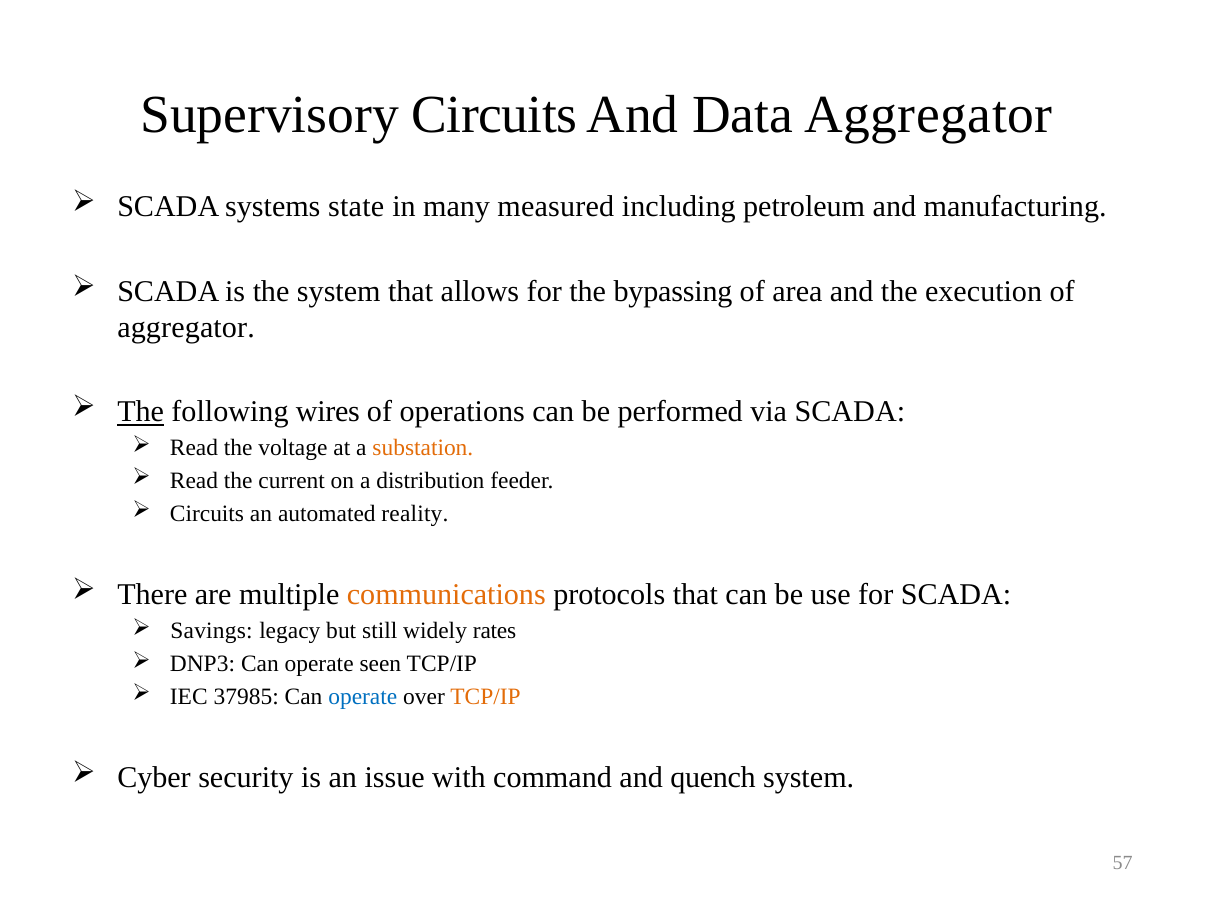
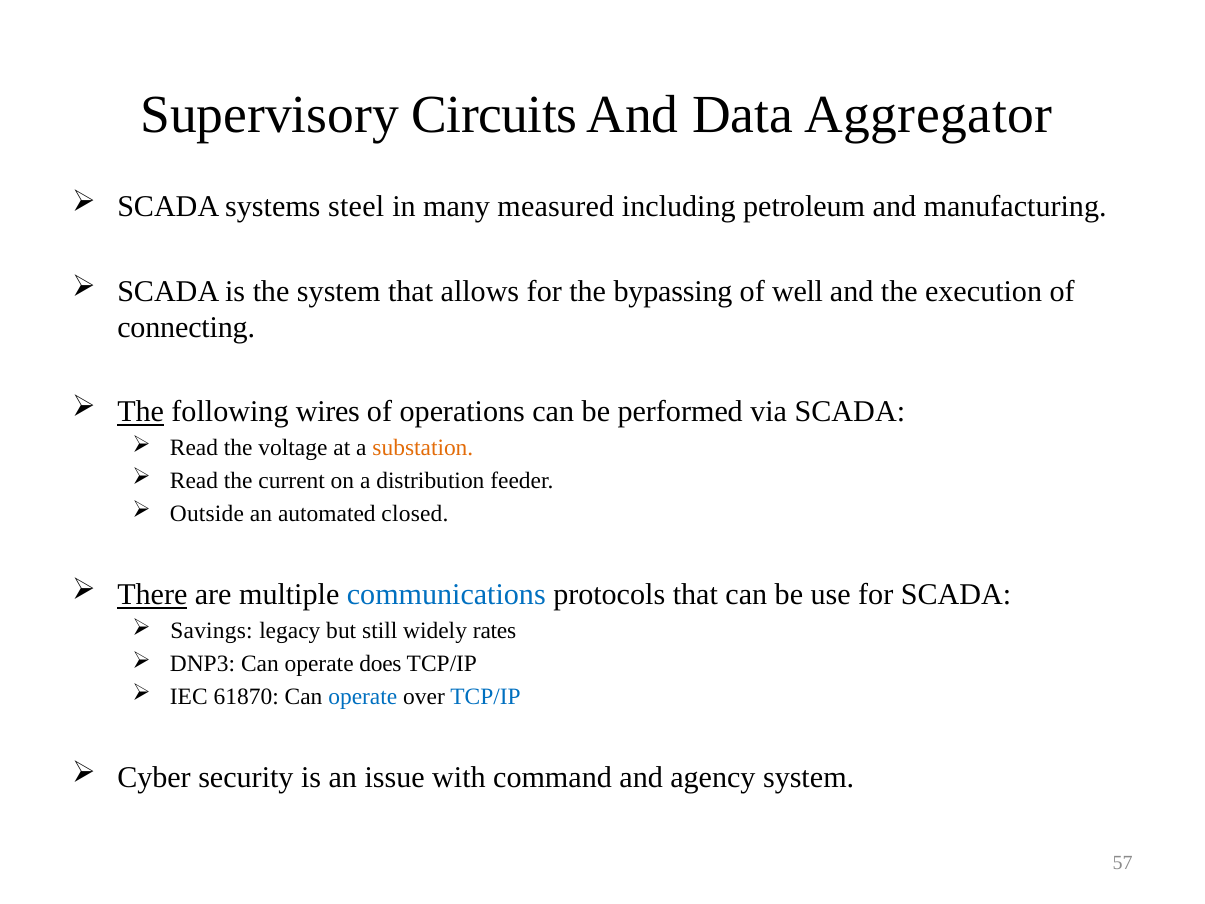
state: state -> steel
area: area -> well
aggregator at (186, 327): aggregator -> connecting
Circuits at (207, 514): Circuits -> Outside
reality: reality -> closed
There underline: none -> present
communications colour: orange -> blue
seen: seen -> does
37985: 37985 -> 61870
TCP/IP at (485, 697) colour: orange -> blue
quench: quench -> agency
